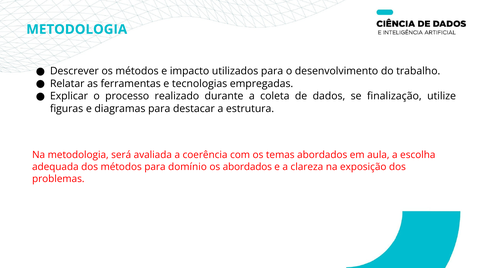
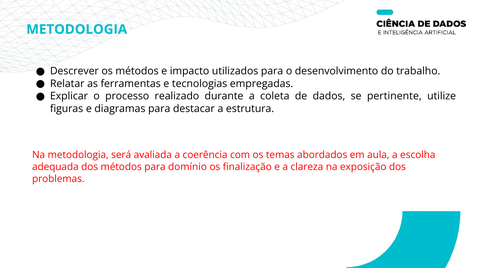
finalização: finalização -> pertinente
os abordados: abordados -> finalização
